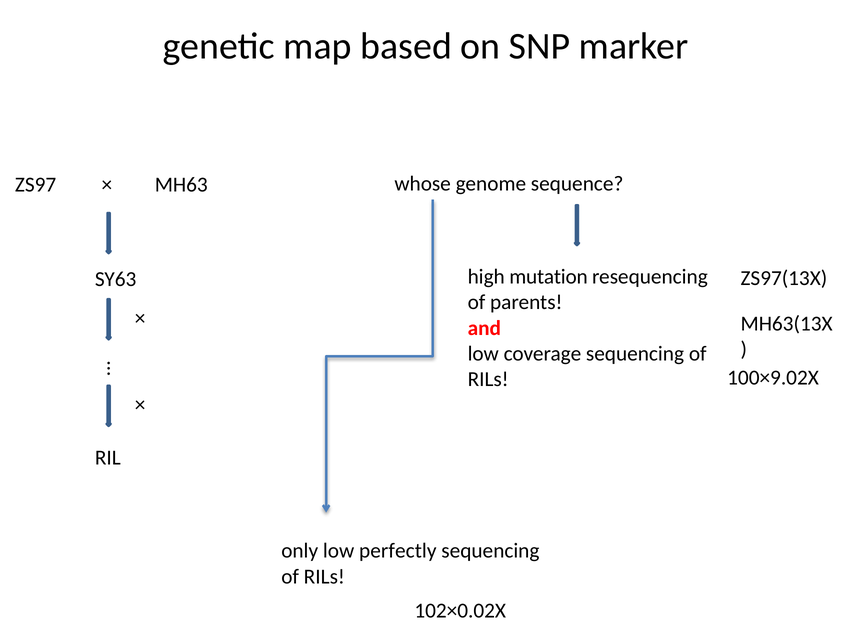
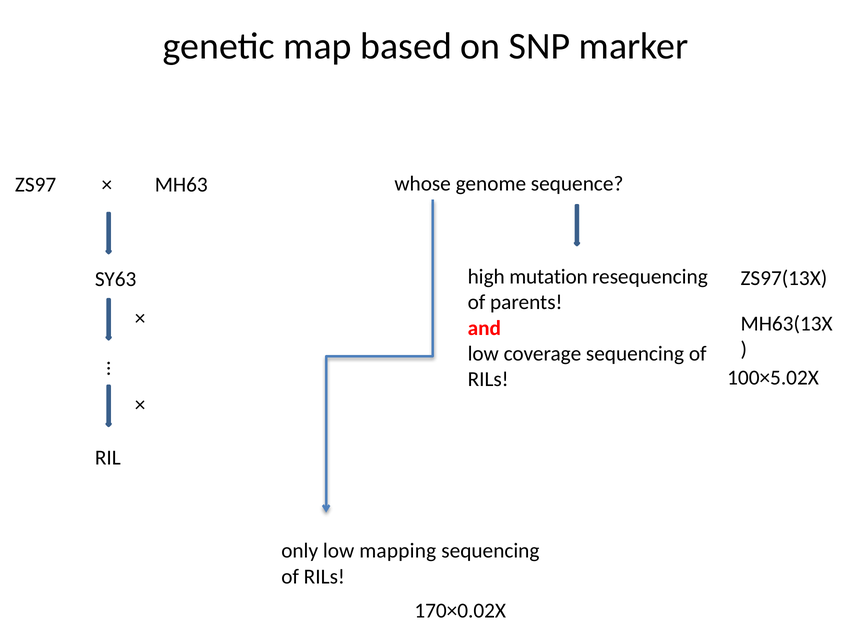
100×9.02X: 100×9.02X -> 100×5.02X
perfectly: perfectly -> mapping
102×0.02X: 102×0.02X -> 170×0.02X
